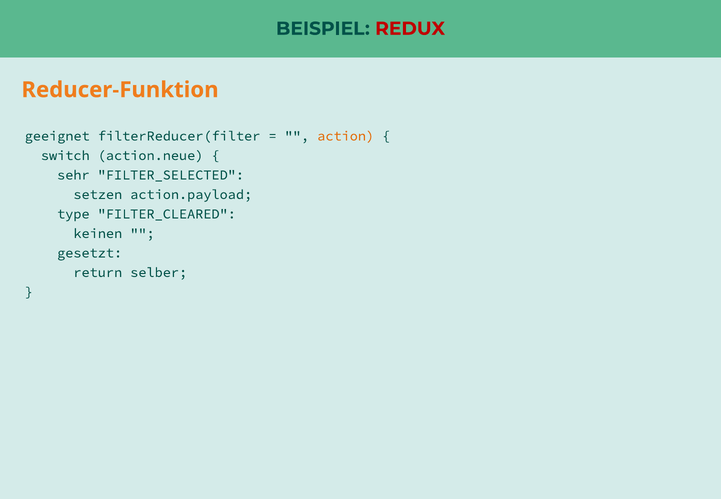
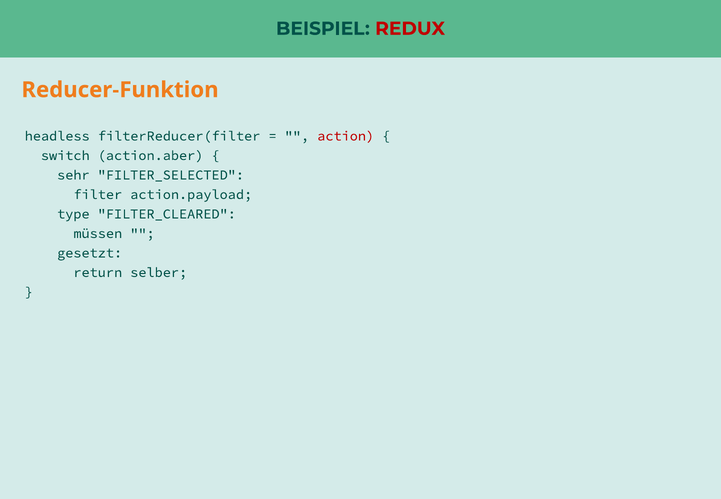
geeignet: geeignet -> headless
action colour: orange -> red
action.neue: action.neue -> action.aber
setzen: setzen -> filter
keinen: keinen -> müssen
